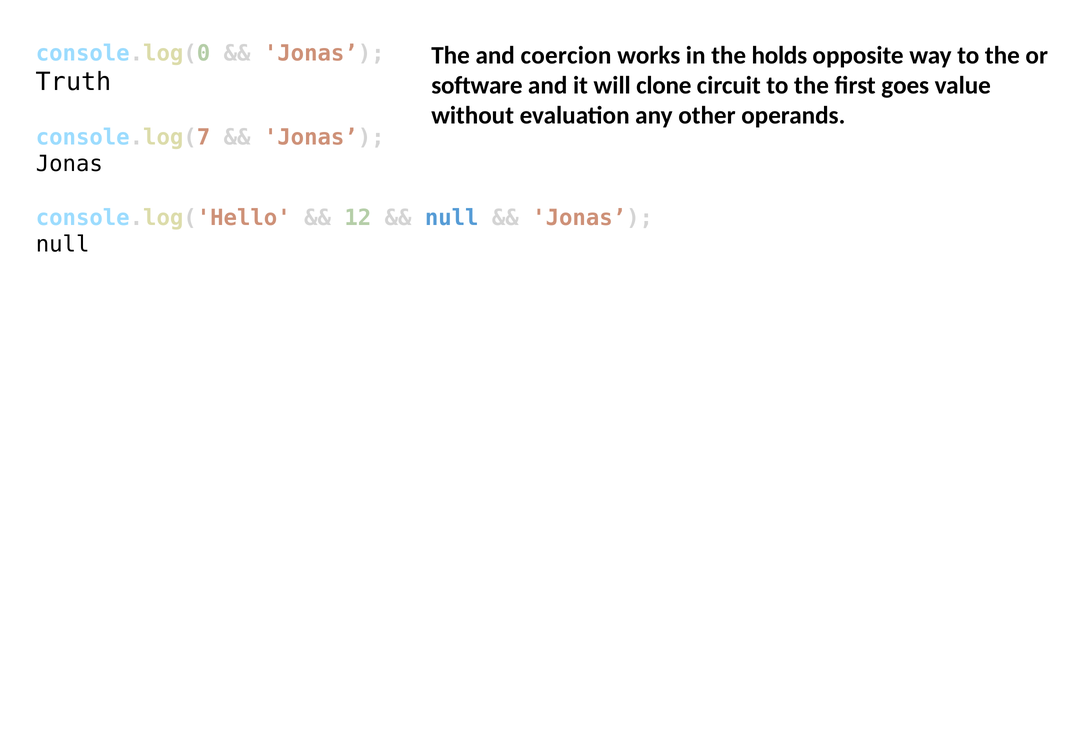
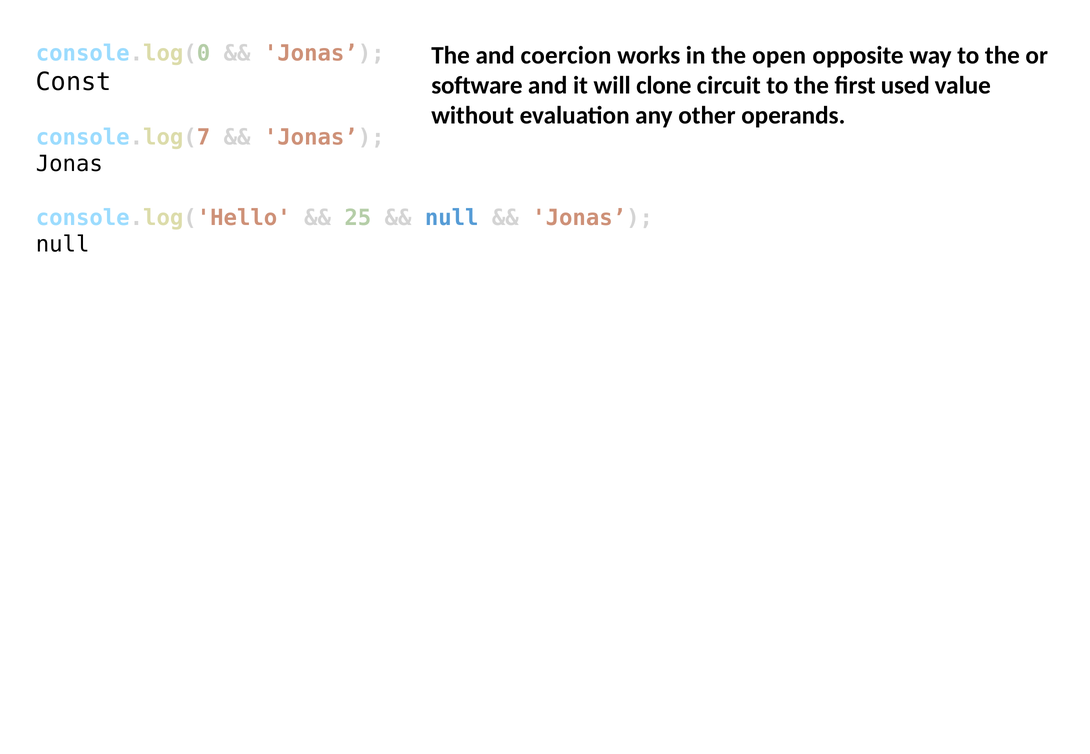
holds: holds -> open
Truth: Truth -> Const
goes: goes -> used
12: 12 -> 25
